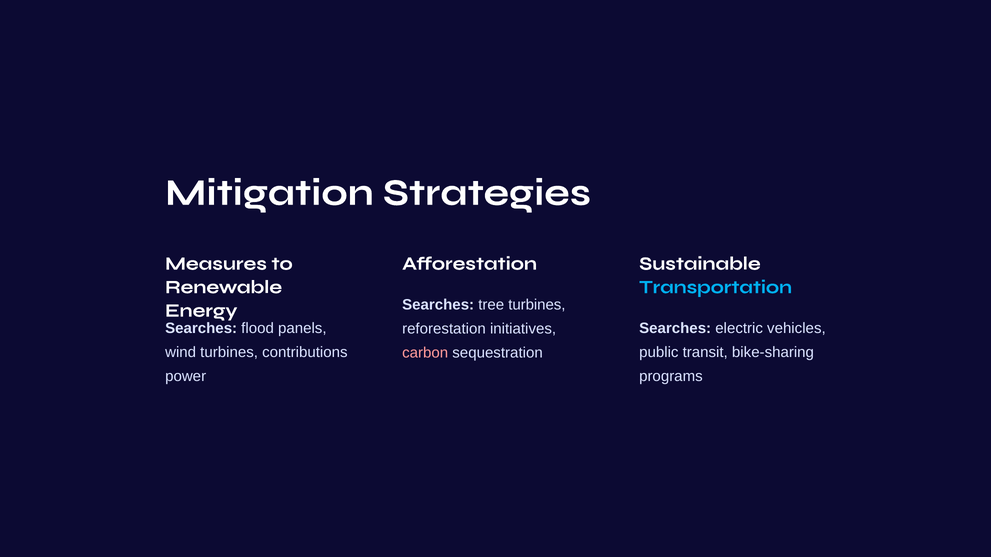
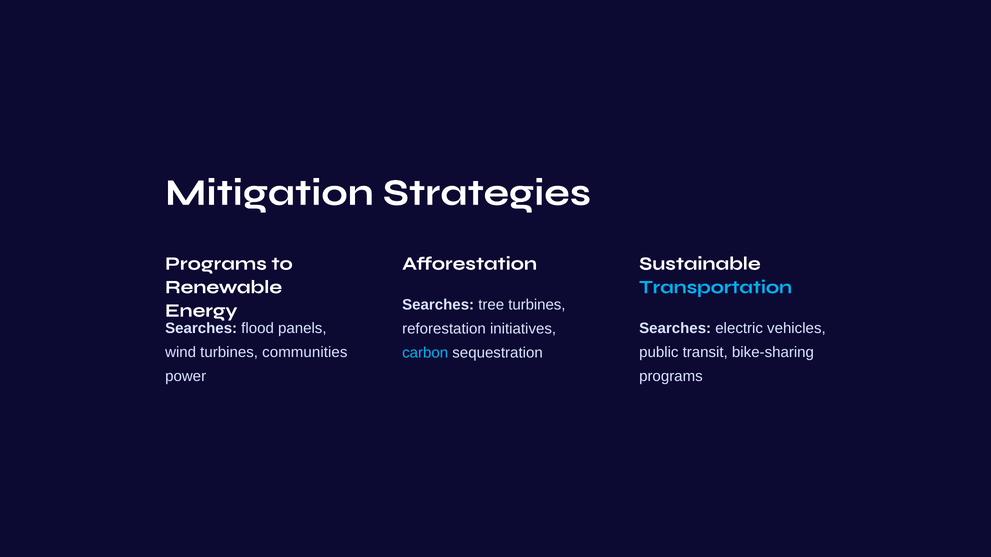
Measures at (216, 264): Measures -> Programs
contributions: contributions -> communities
carbon colour: pink -> light blue
